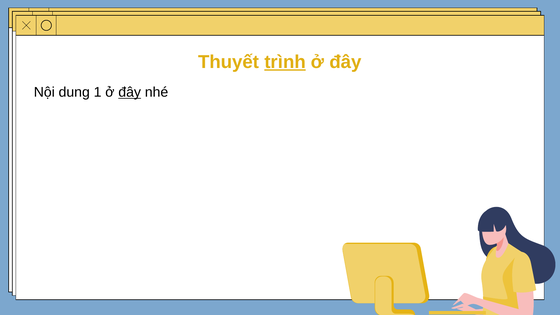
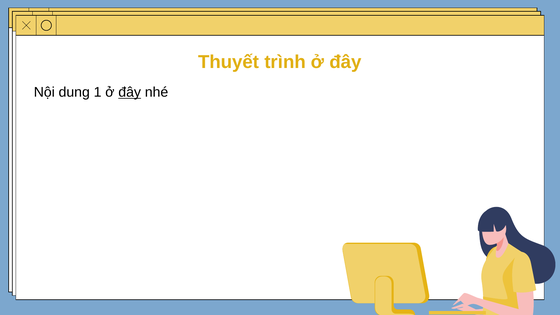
trình underline: present -> none
